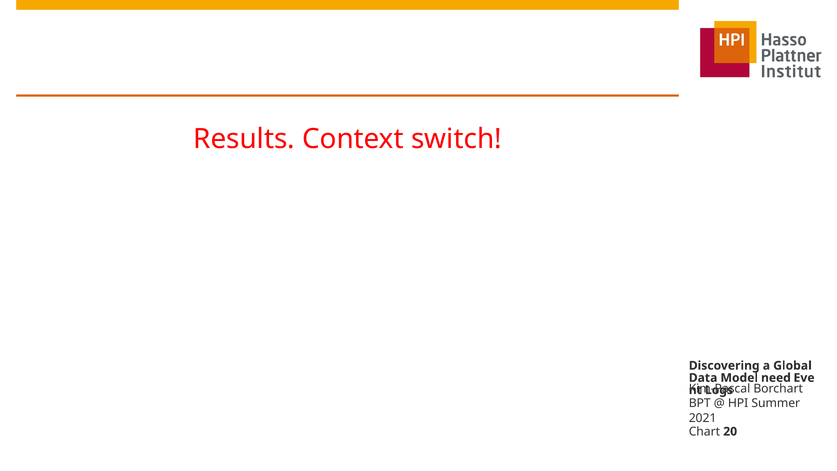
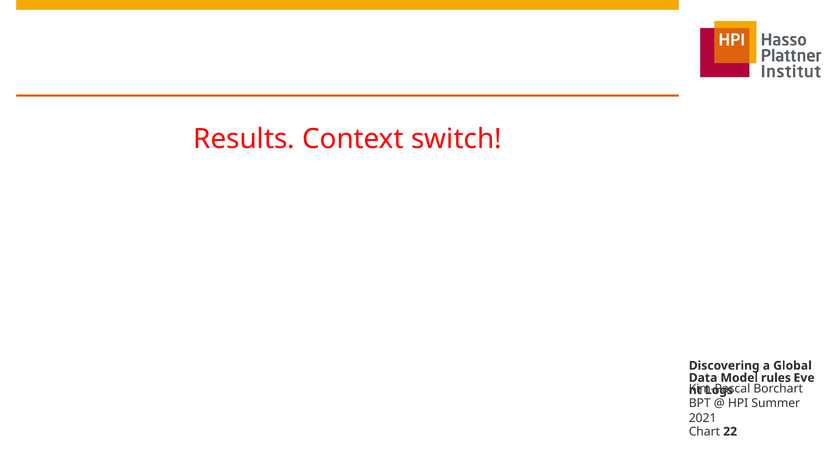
need: need -> rules
20: 20 -> 22
